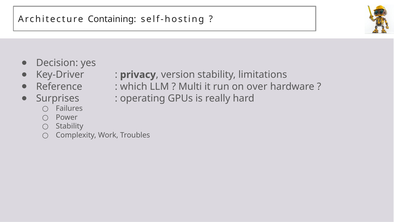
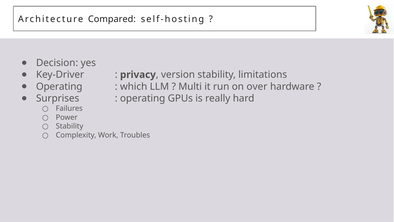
Containing: Containing -> Compared
Reference at (59, 86): Reference -> Operating
